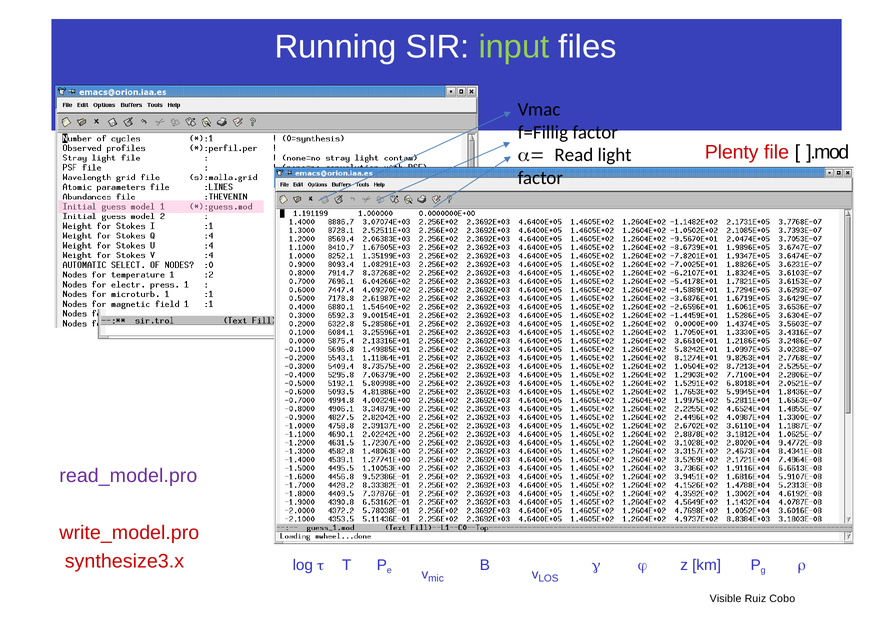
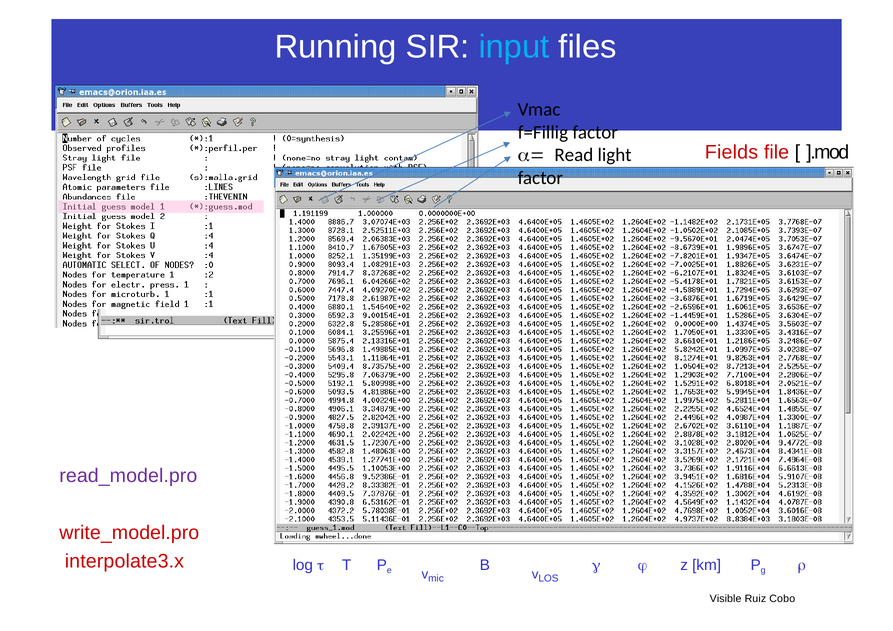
input colour: light green -> light blue
Plenty: Plenty -> Fields
synthesize3.x: synthesize3.x -> interpolate3.x
